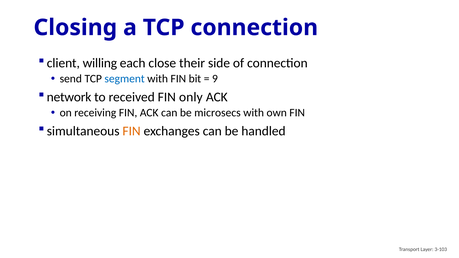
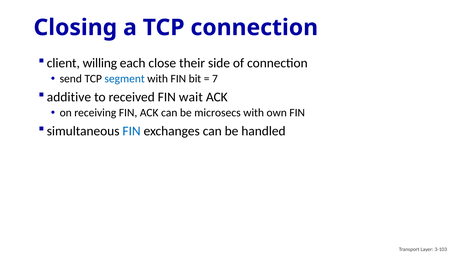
9: 9 -> 7
network: network -> additive
only: only -> wait
FIN at (132, 131) colour: orange -> blue
